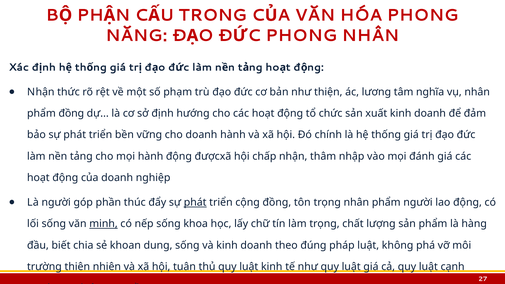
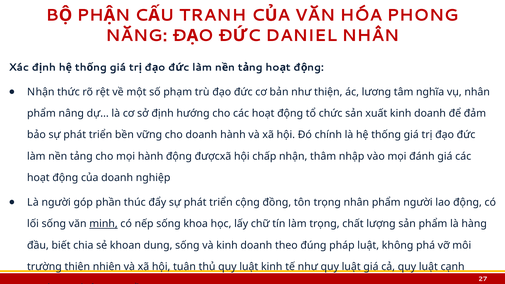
TRONG at (213, 15): TRONG -> TRANH
PHONG at (301, 35): PHONG -> DANIEL
phẩm đồng: đồng -> nâng
phát at (195, 202) underline: present -> none
